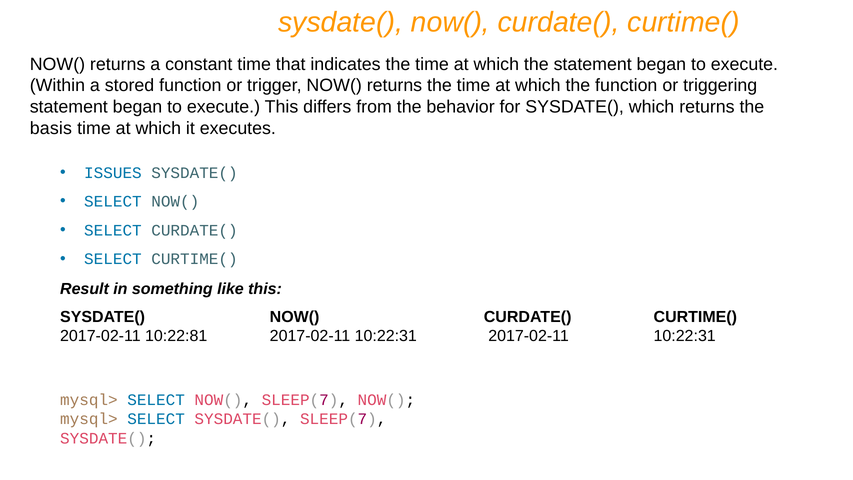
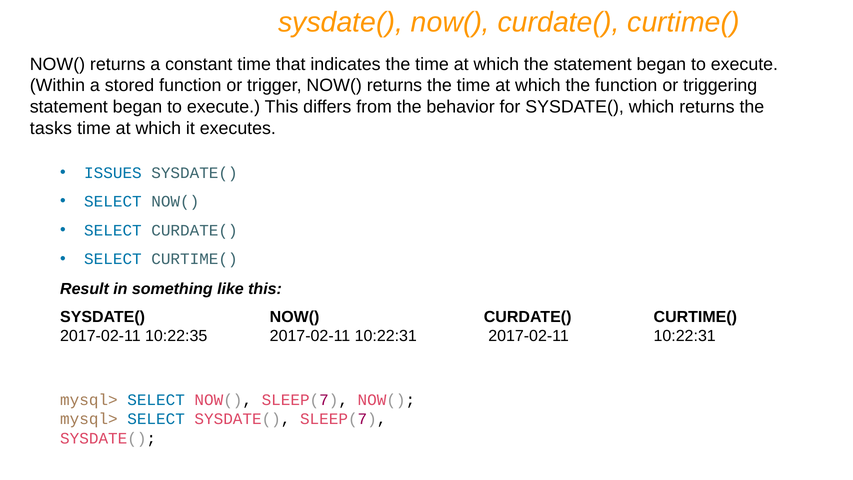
basis: basis -> tasks
10:22:81: 10:22:81 -> 10:22:35
